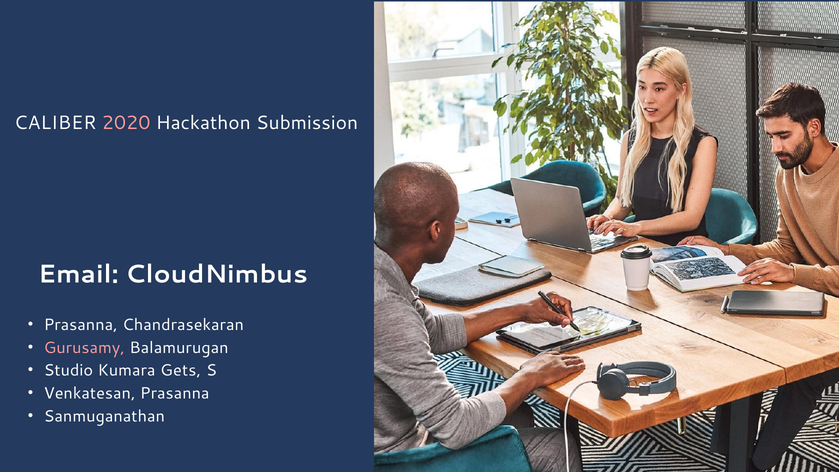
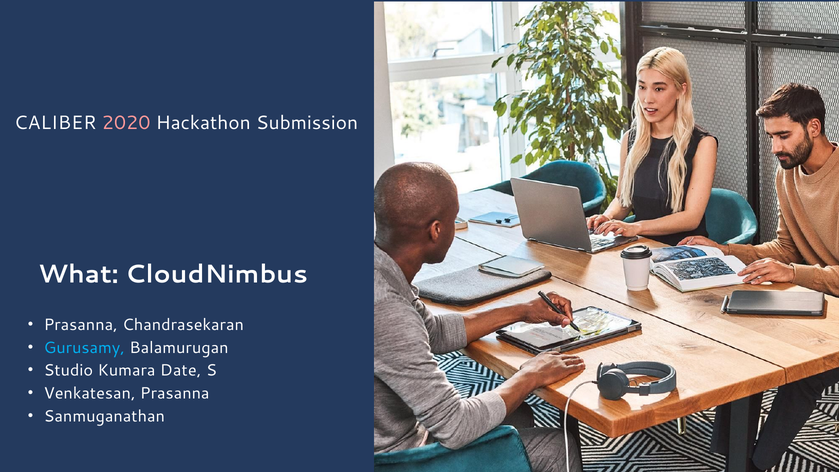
Email: Email -> What
Gurusamy colour: pink -> light blue
Gets: Gets -> Date
